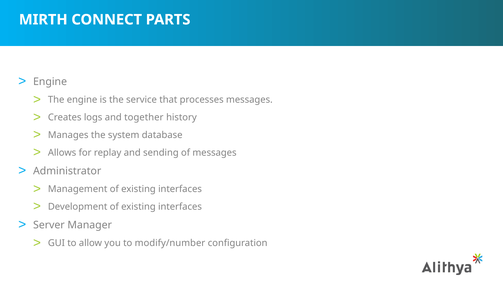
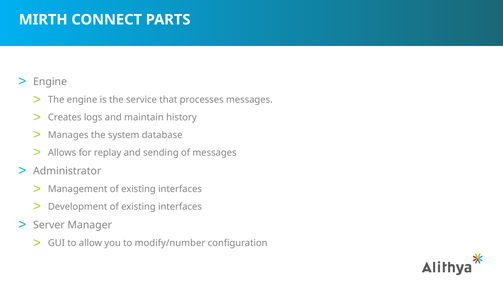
together: together -> maintain
